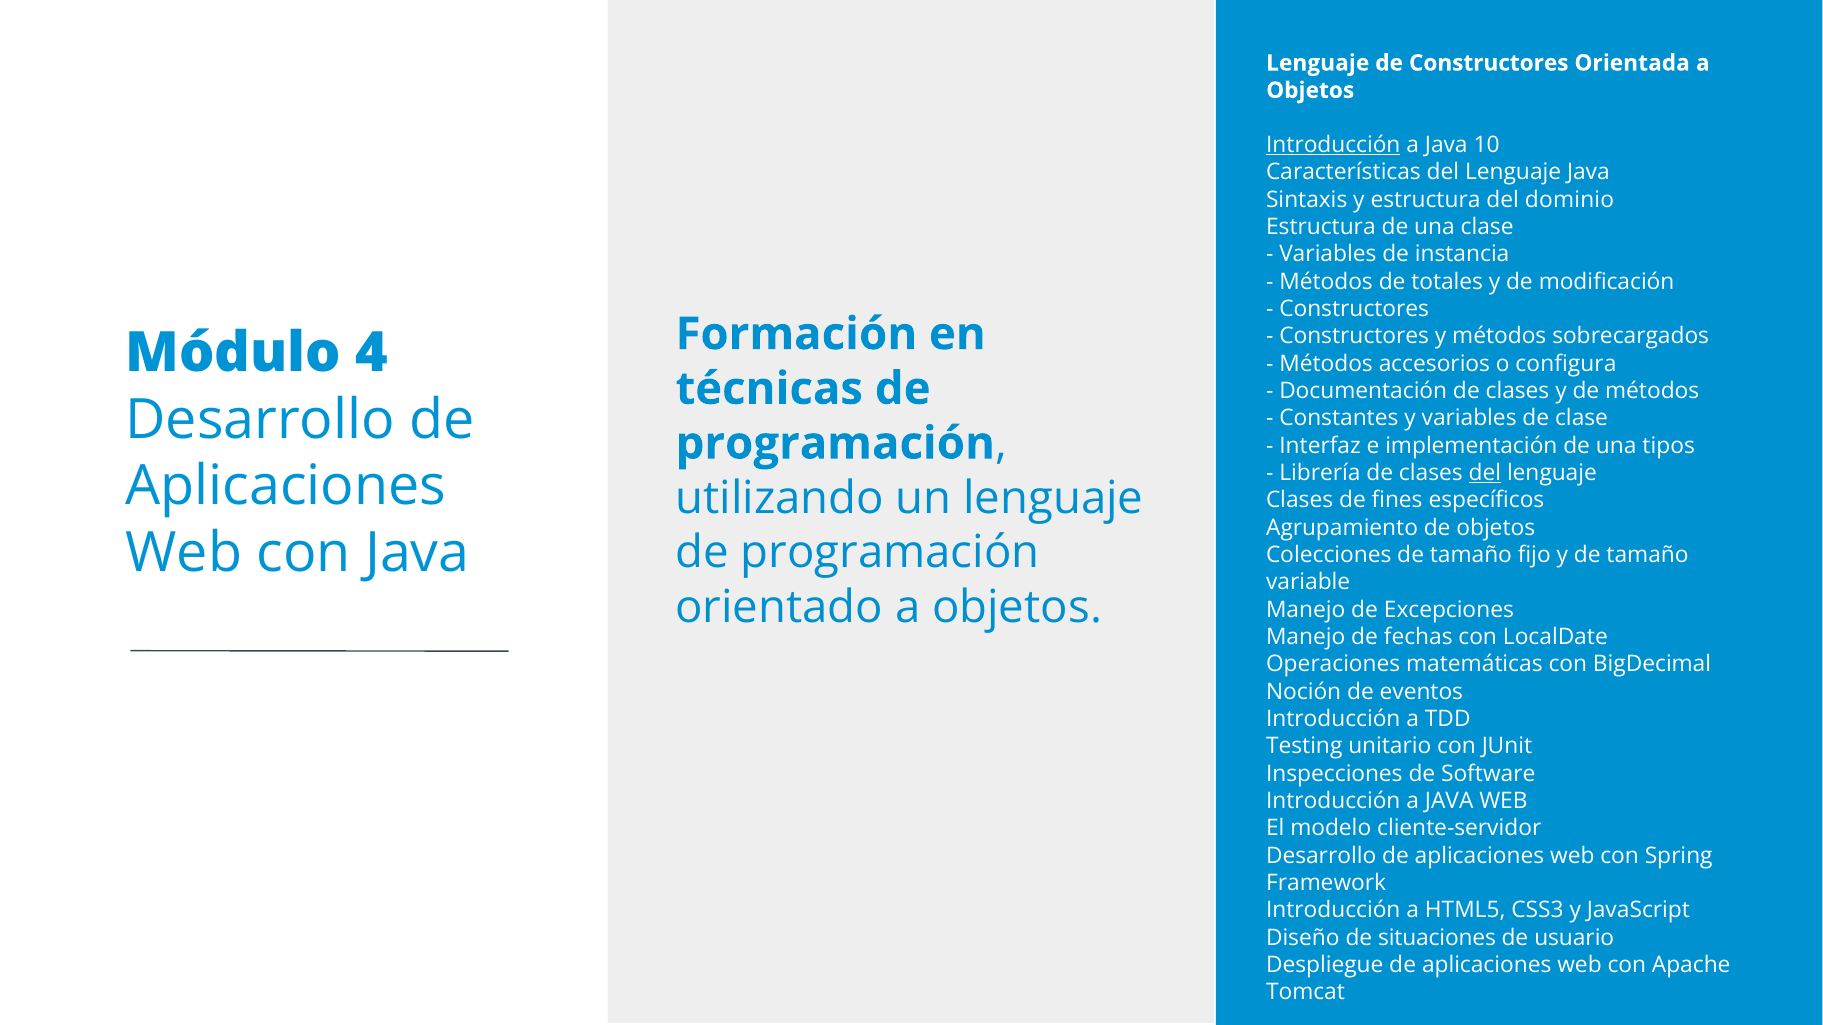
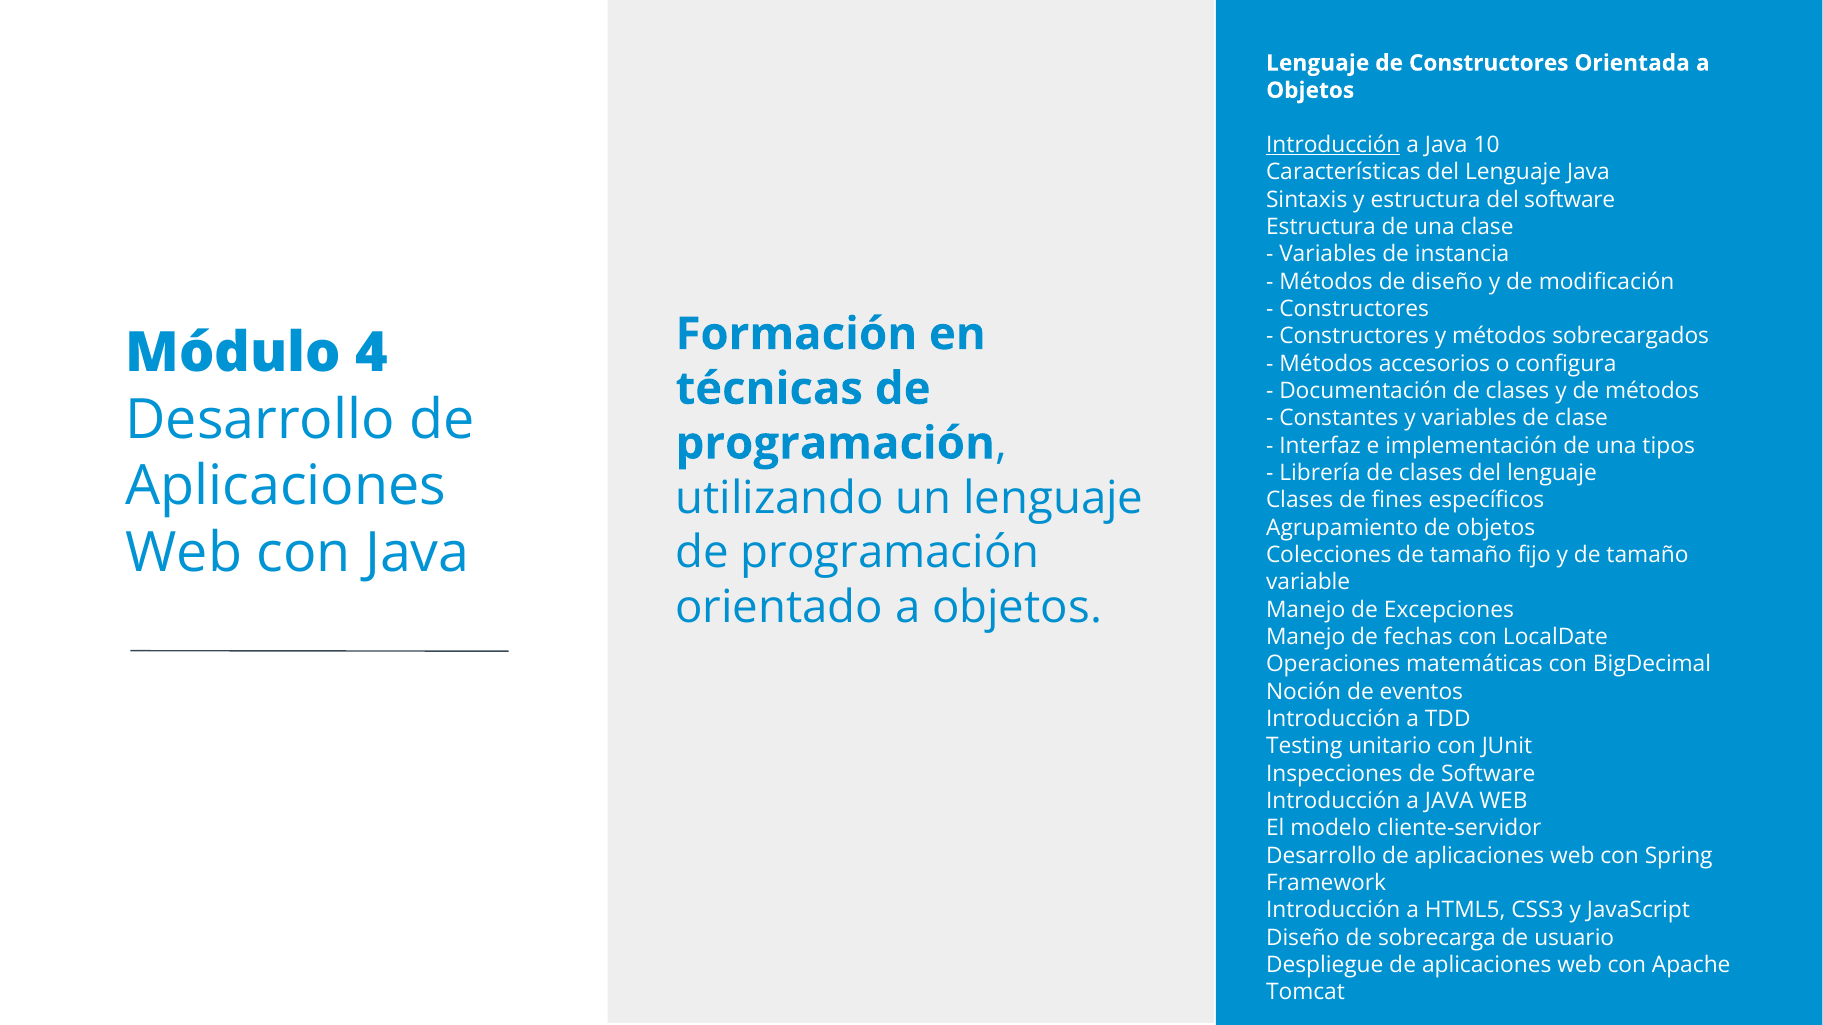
del dominio: dominio -> software
de totales: totales -> diseño
del at (1485, 473) underline: present -> none
situaciones: situaciones -> sobrecarga
